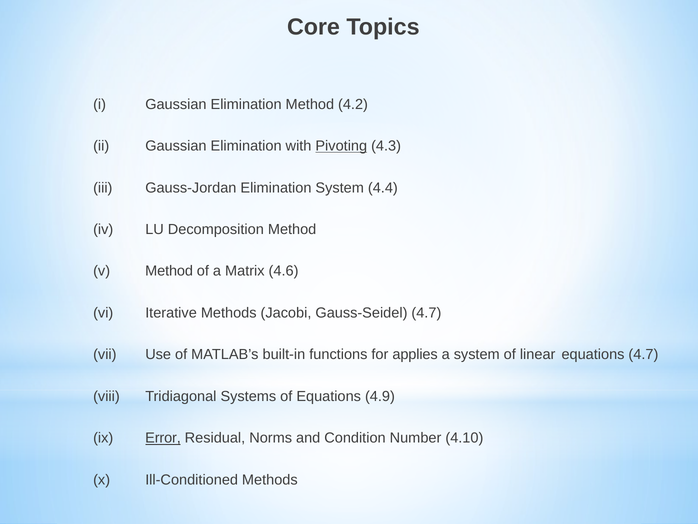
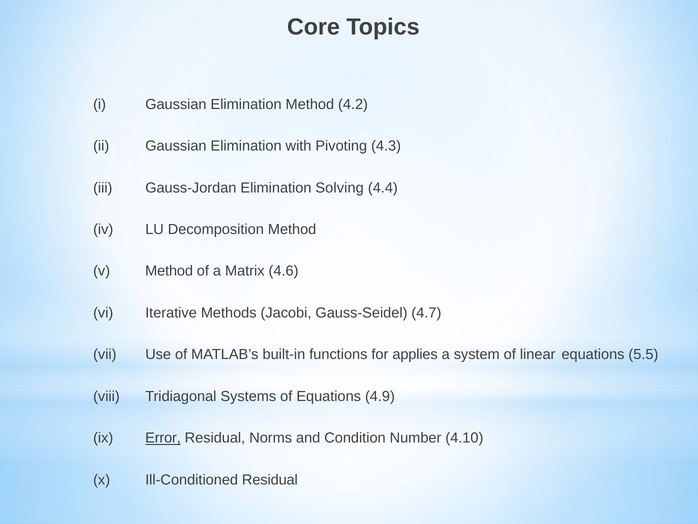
Pivoting underline: present -> none
Elimination System: System -> Solving
equations 4.7: 4.7 -> 5.5
Ill-Conditioned Methods: Methods -> Residual
